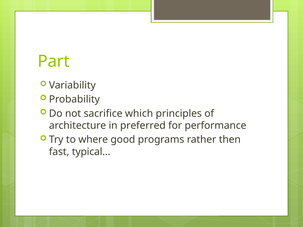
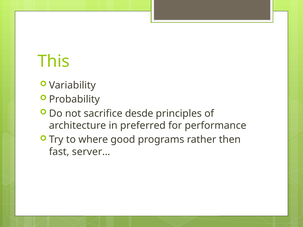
Part: Part -> This
which: which -> desde
typical…: typical… -> server…
